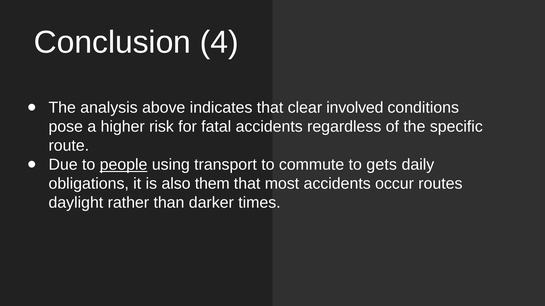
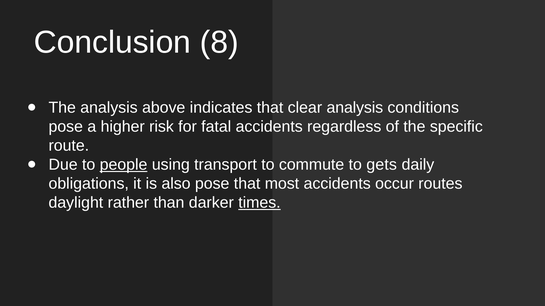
4: 4 -> 8
clear involved: involved -> analysis
also them: them -> pose
times underline: none -> present
